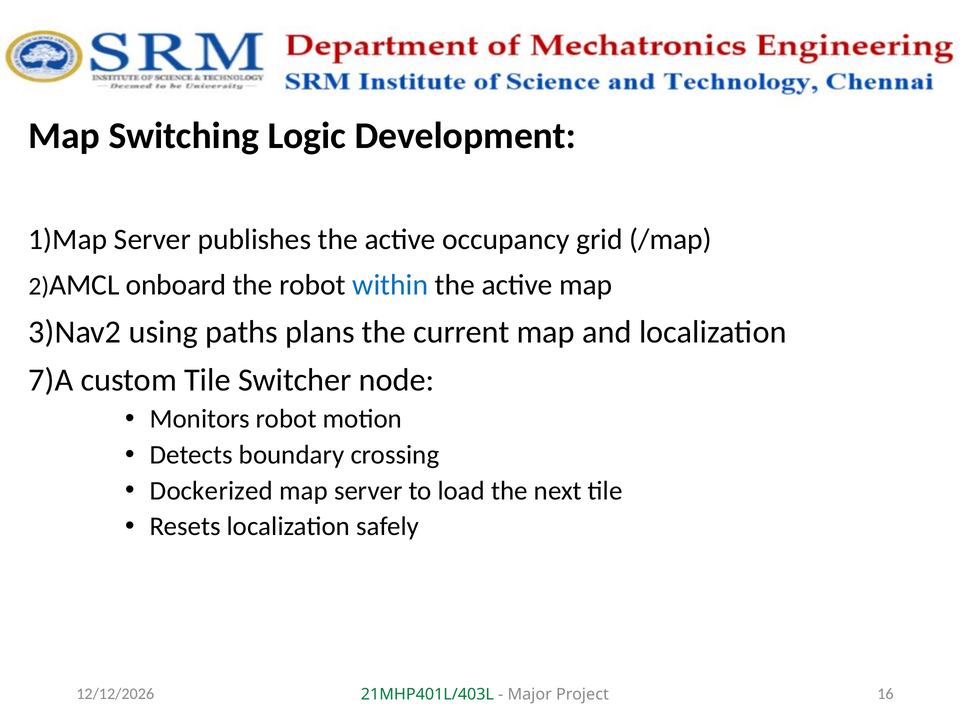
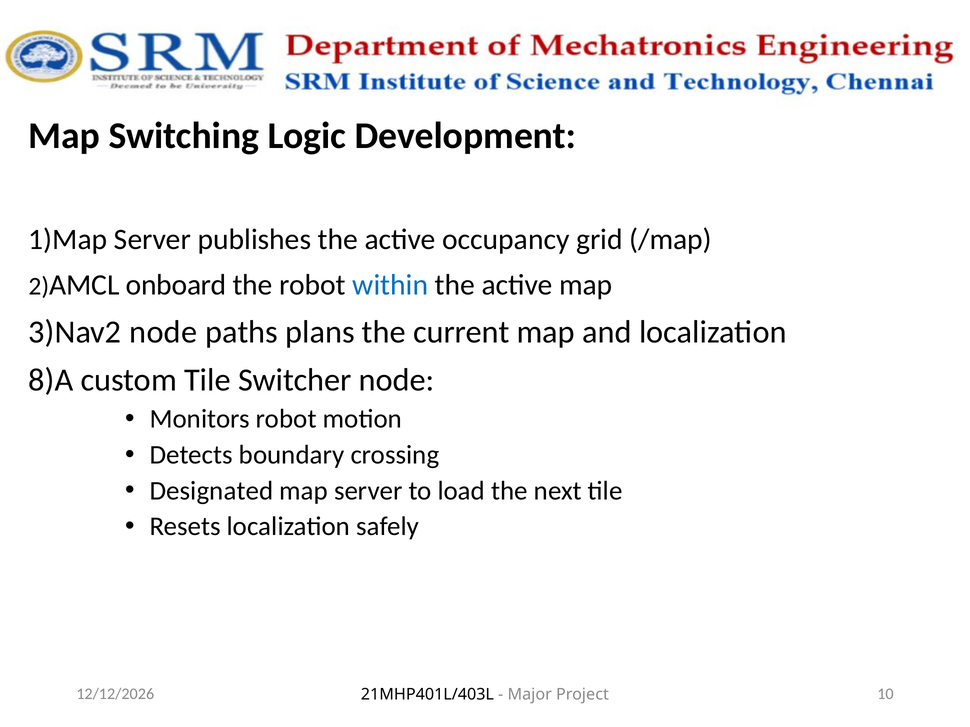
3)Nav2 using: using -> node
7)A: 7)A -> 8)A
Dockerized: Dockerized -> Designated
16: 16 -> 10
21MHP401L/403L colour: green -> black
